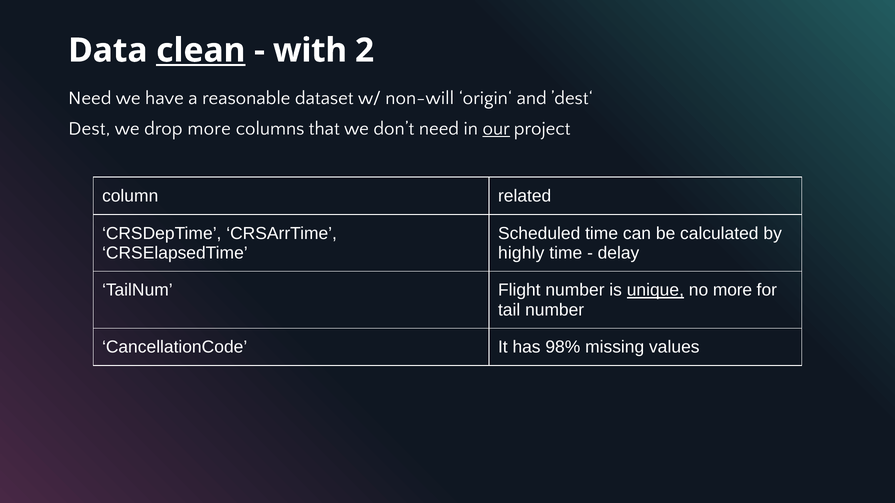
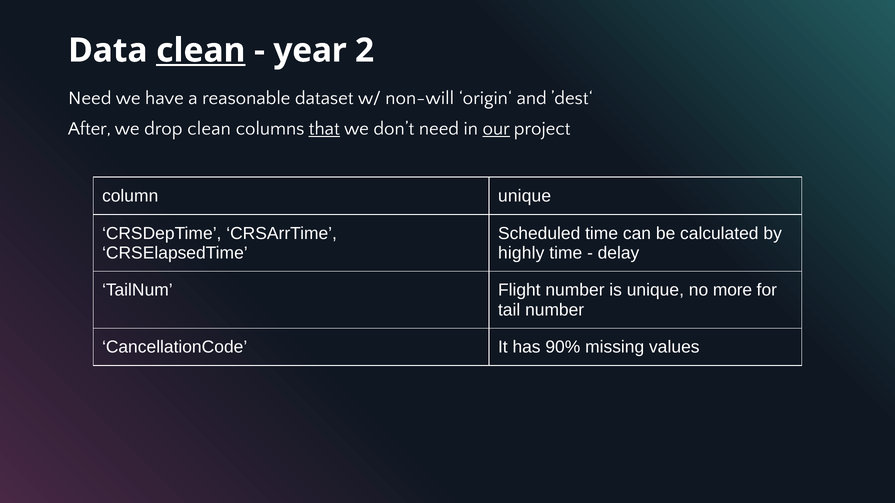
with: with -> year
Dest: Dest -> After
drop more: more -> clean
that underline: none -> present
column related: related -> unique
unique at (655, 291) underline: present -> none
98%: 98% -> 90%
